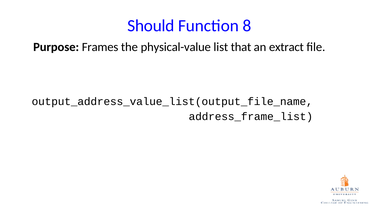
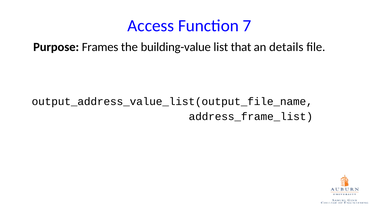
Should: Should -> Access
8: 8 -> 7
physical-value: physical-value -> building-value
extract: extract -> details
